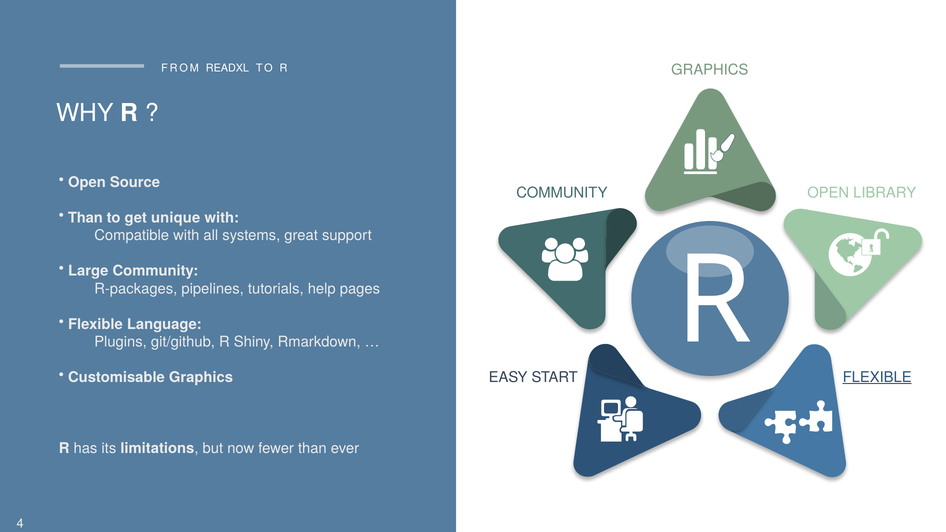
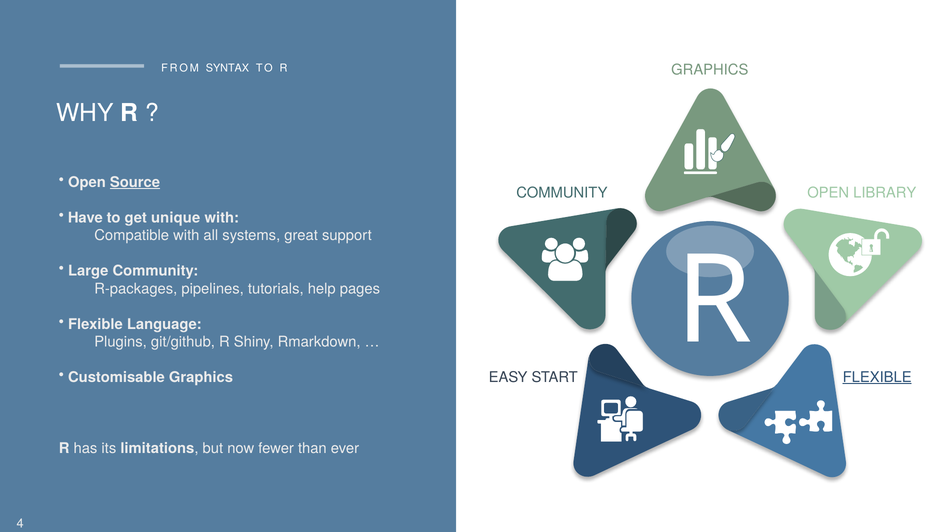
READXL: READXL -> SYNTAX
Source underline: none -> present
Than at (85, 218): Than -> Have
